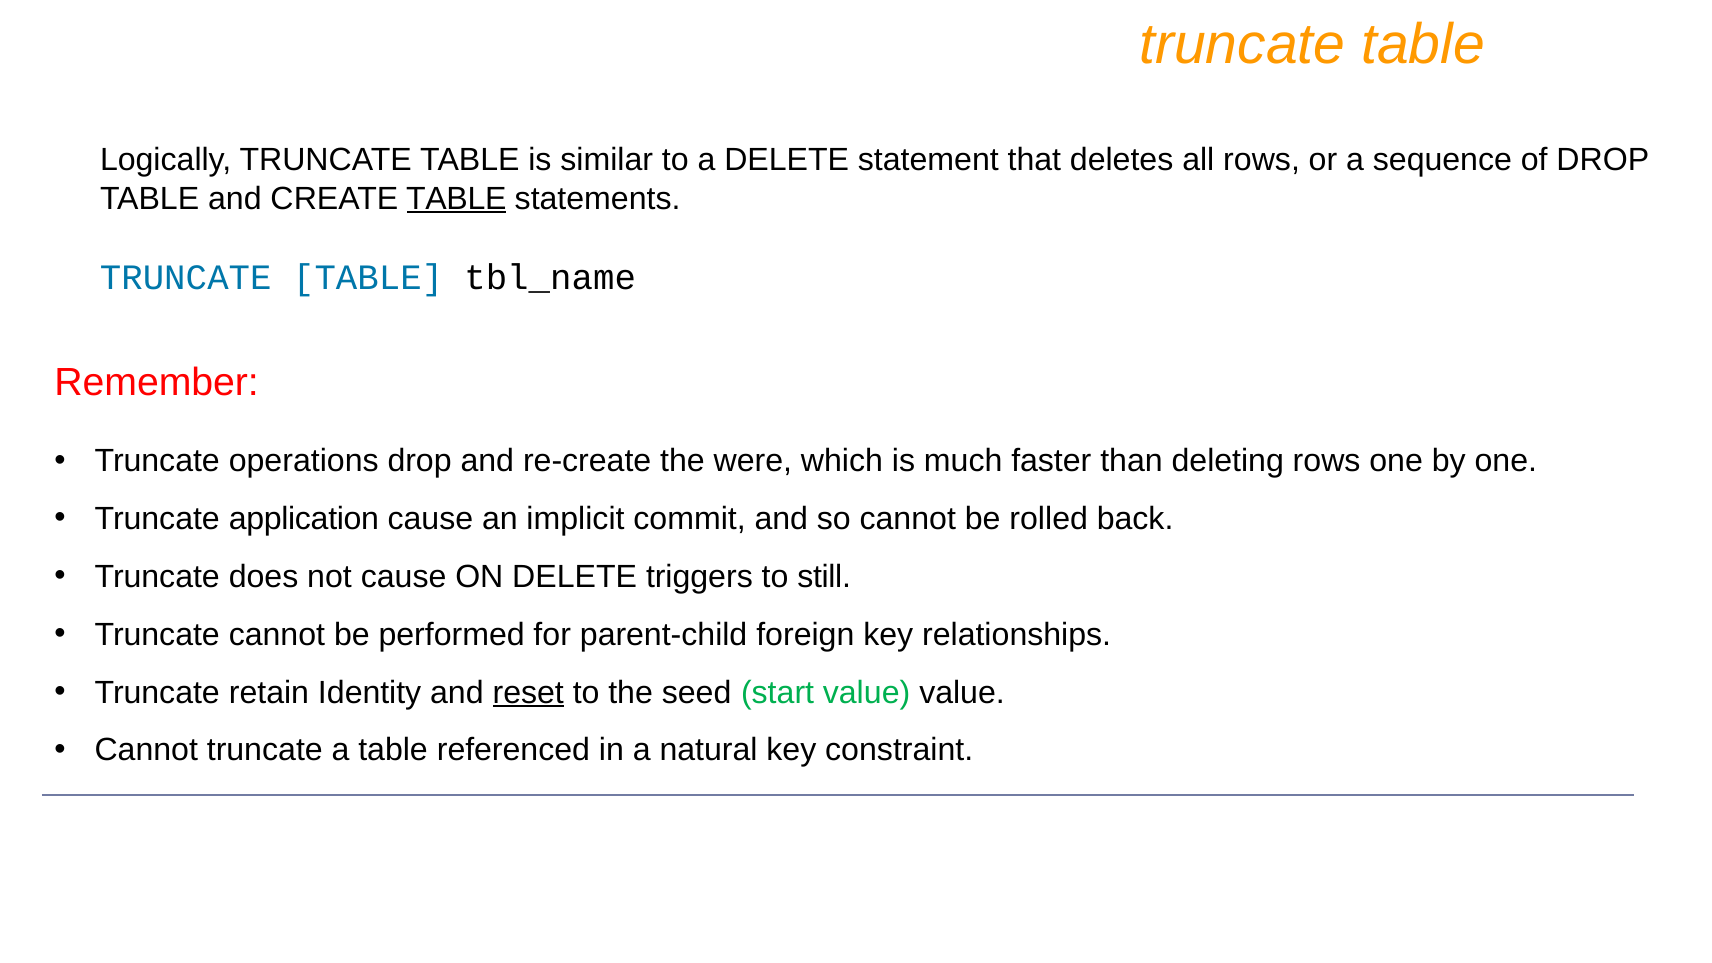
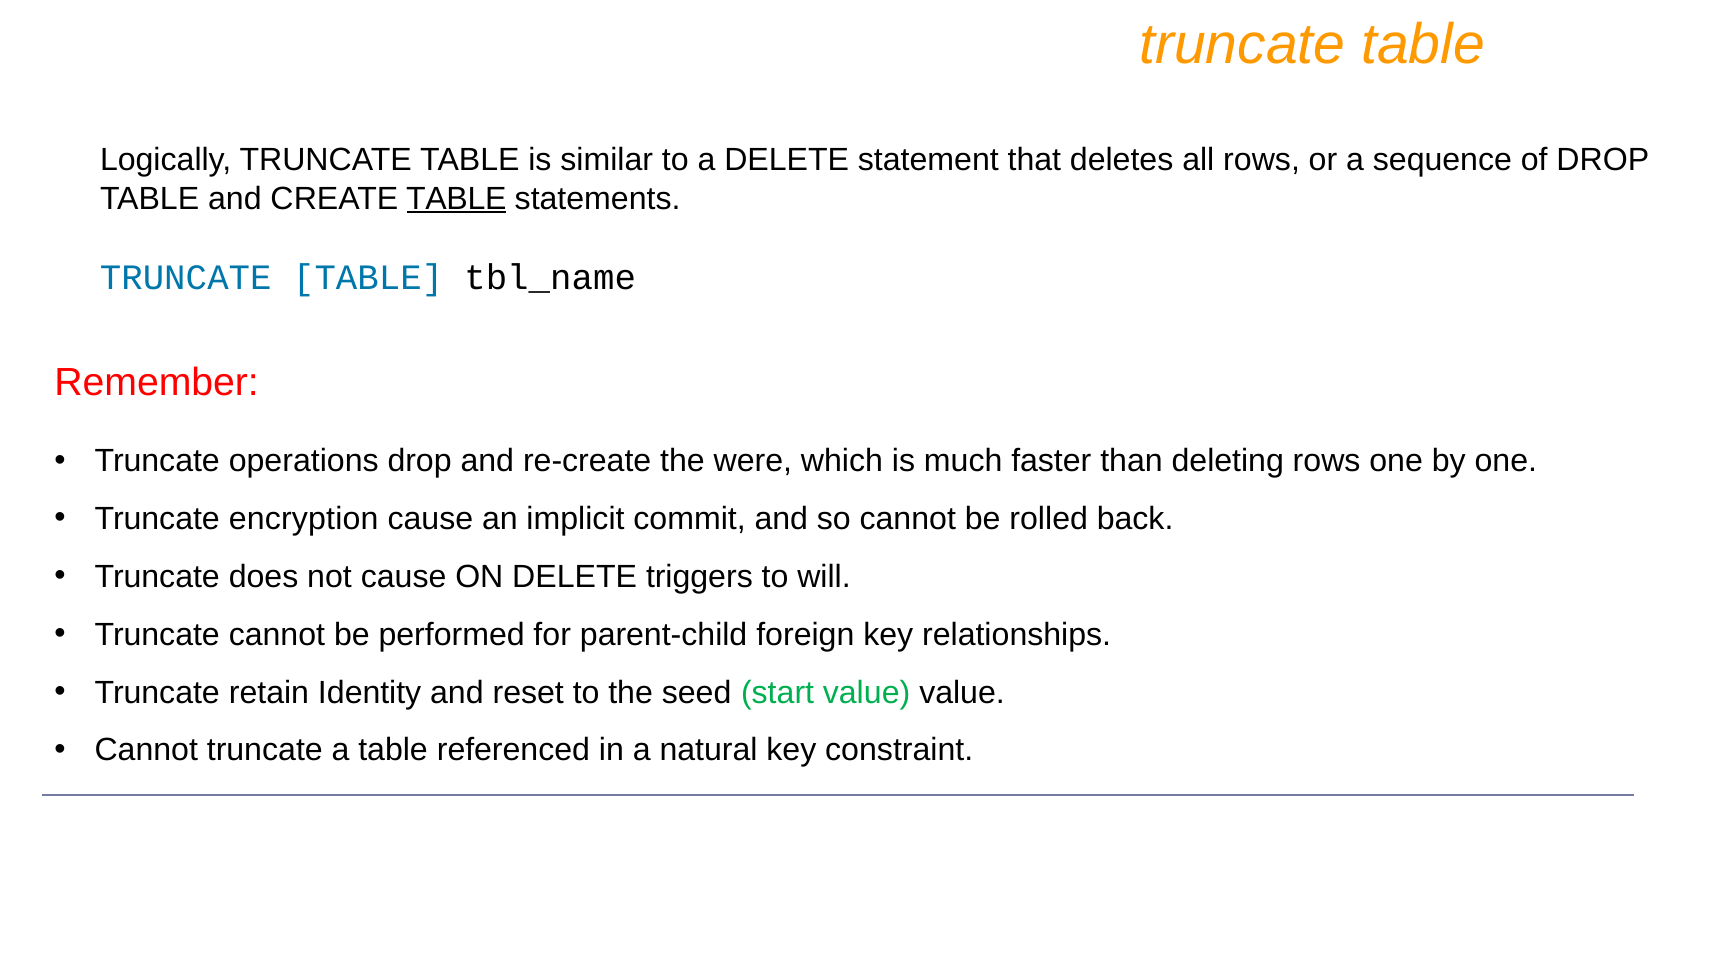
application: application -> encryption
still: still -> will
reset underline: present -> none
